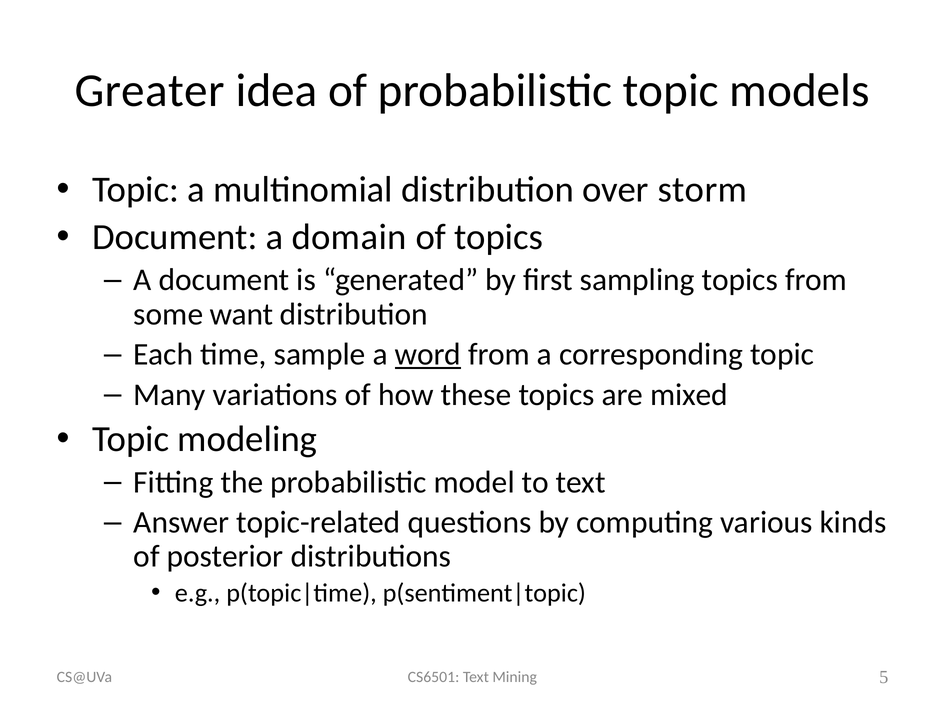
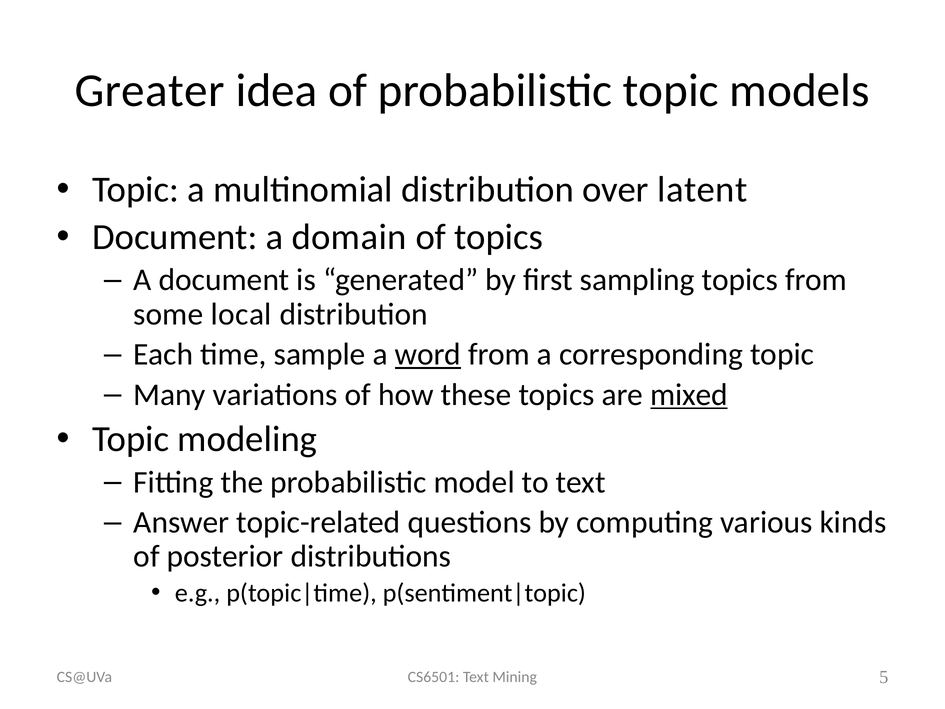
storm: storm -> latent
want: want -> local
mixed underline: none -> present
